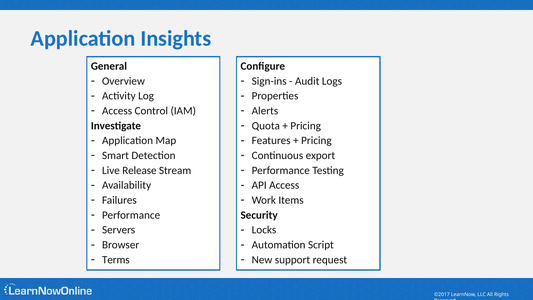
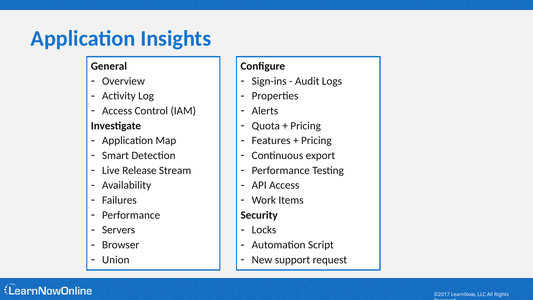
Terms: Terms -> Union
